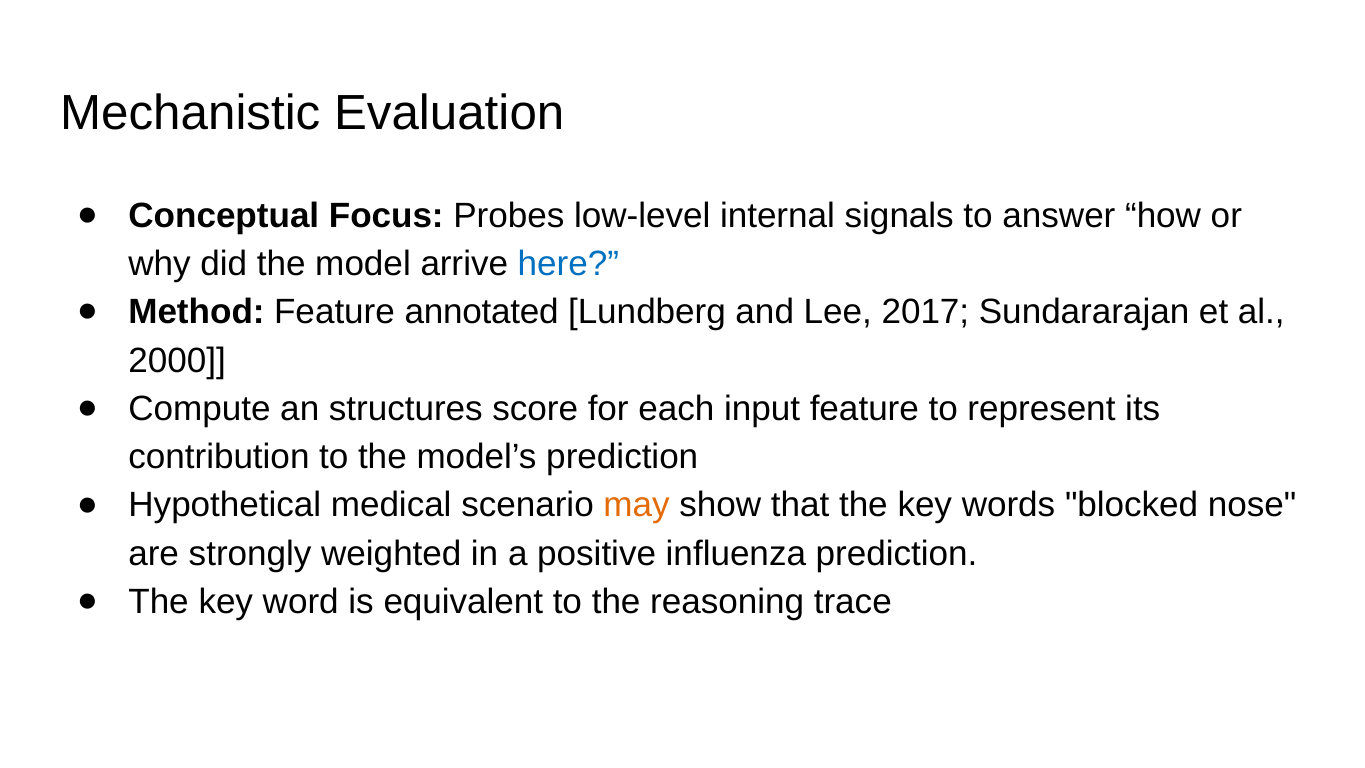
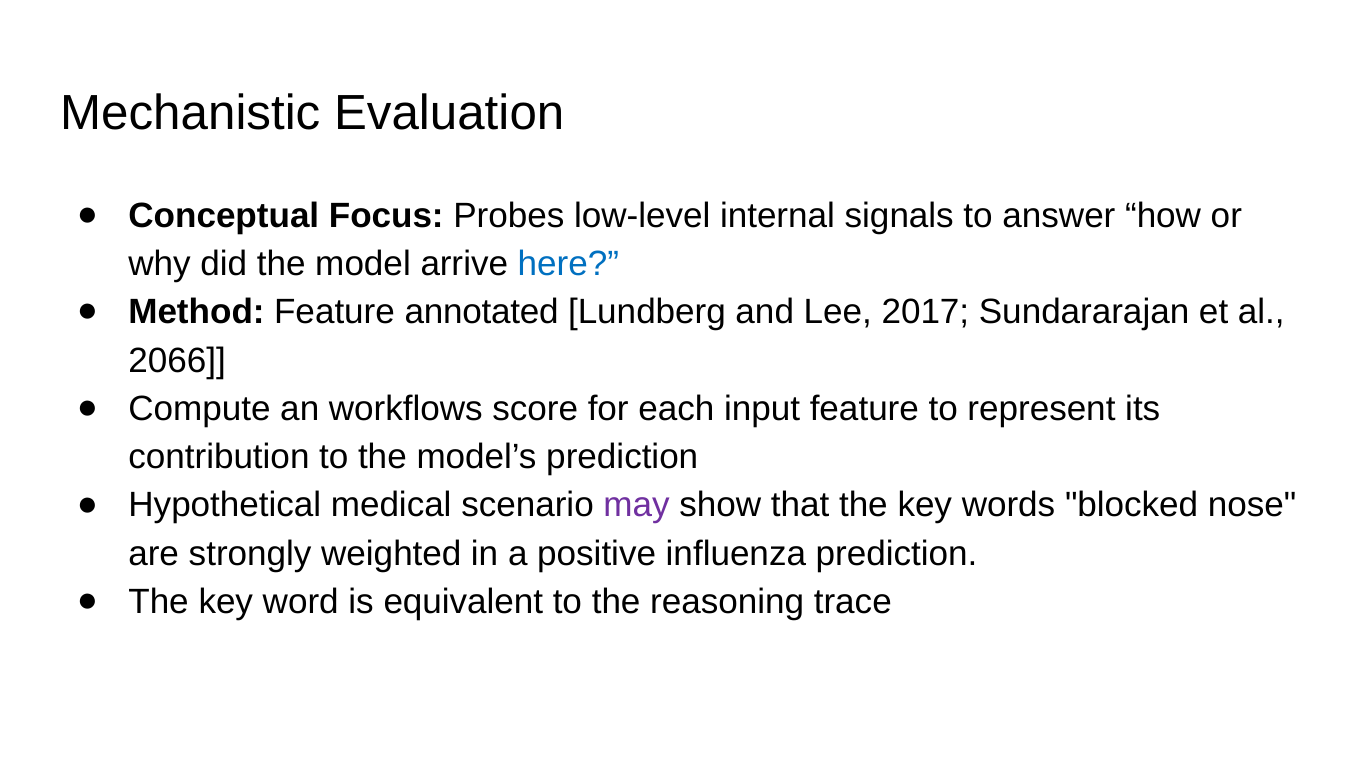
2000: 2000 -> 2066
structures: structures -> workflows
may colour: orange -> purple
